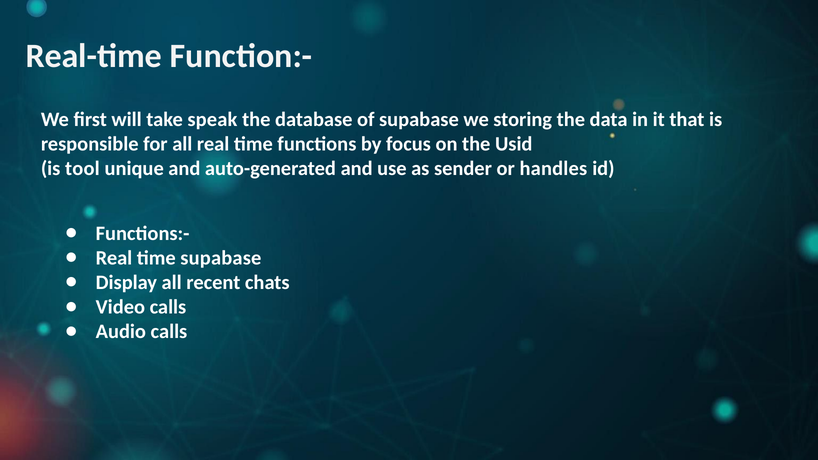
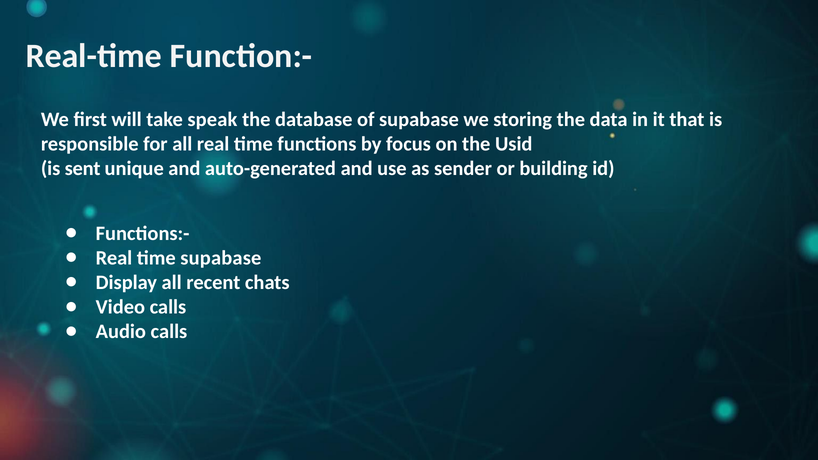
tool: tool -> sent
handles: handles -> building
